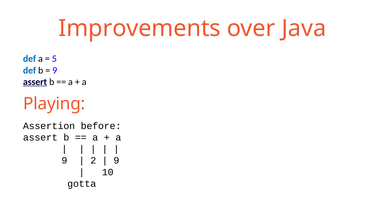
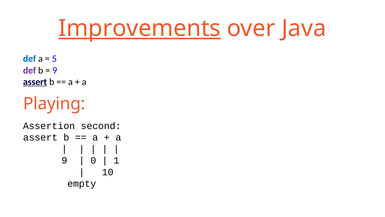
Improvements underline: none -> present
def at (30, 70) colour: blue -> purple
before: before -> second
2: 2 -> 0
9 at (116, 160): 9 -> 1
gotta: gotta -> empty
